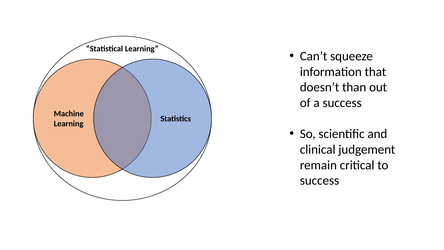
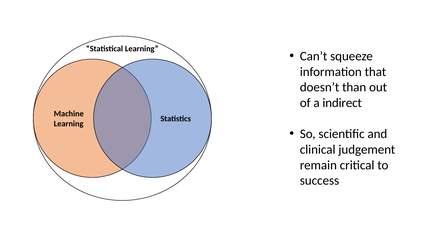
a success: success -> indirect
